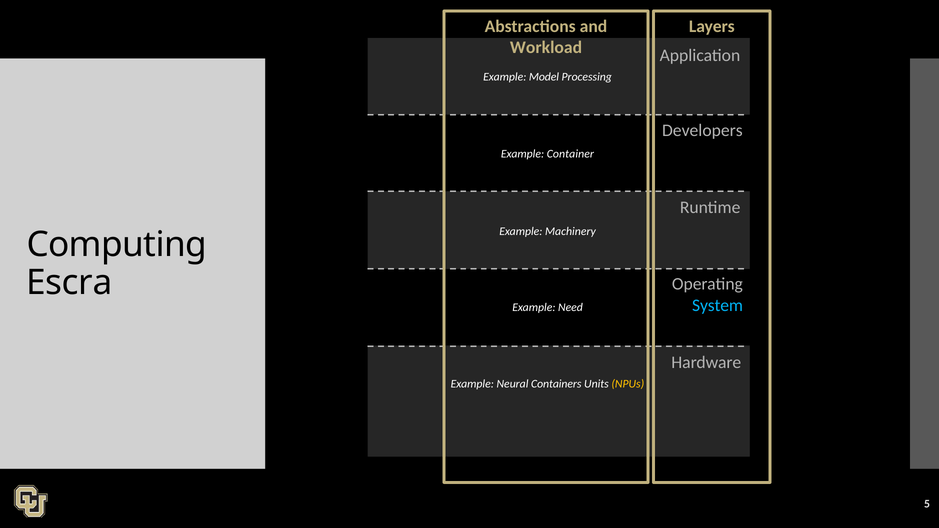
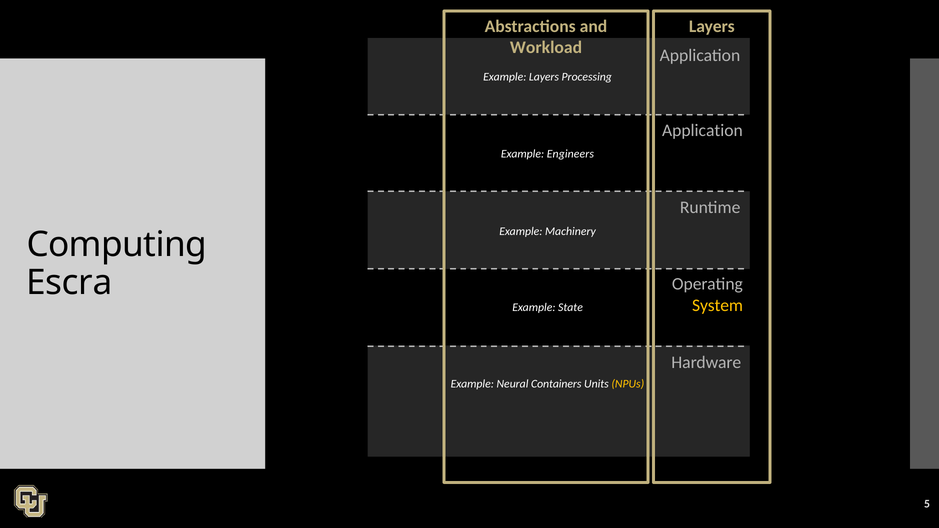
Example Model: Model -> Layers
Developers at (702, 130): Developers -> Application
Container: Container -> Engineers
System colour: light blue -> yellow
Need: Need -> State
